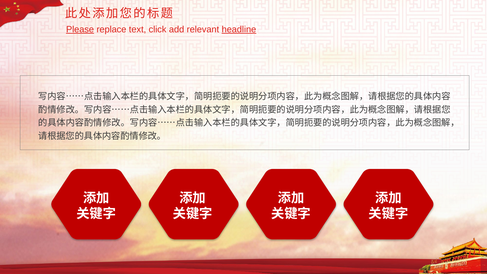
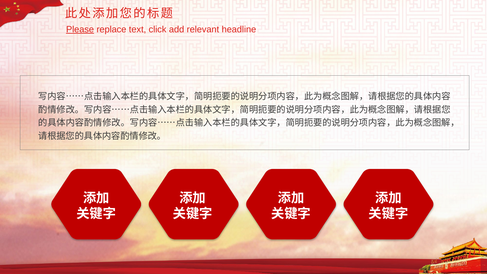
headline underline: present -> none
